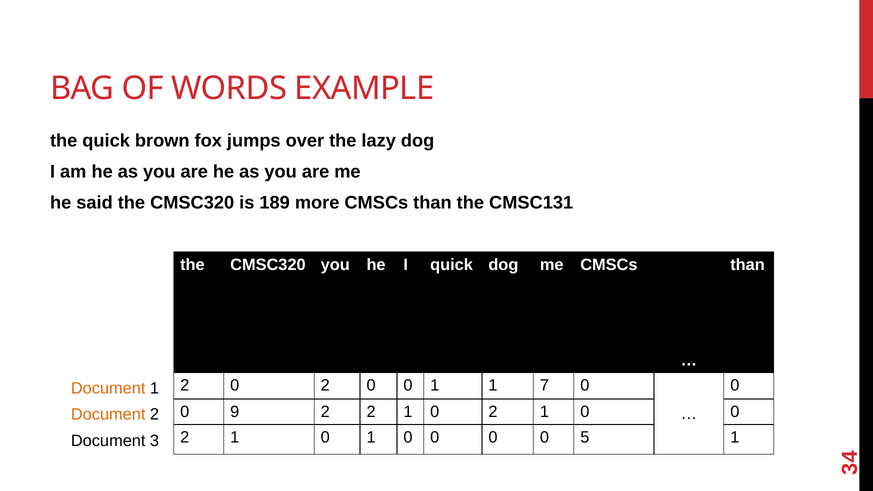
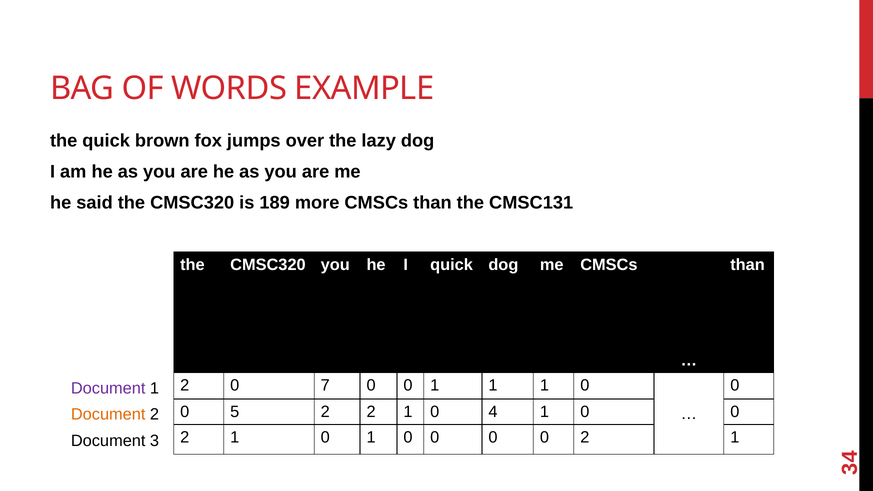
2 0 2: 2 -> 7
1 1 7: 7 -> 1
Document at (108, 388) colour: orange -> purple
9: 9 -> 5
1 0 2: 2 -> 4
0 0 0 5: 5 -> 2
